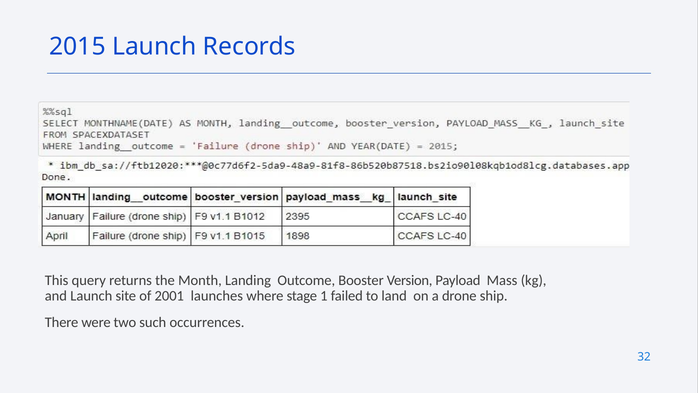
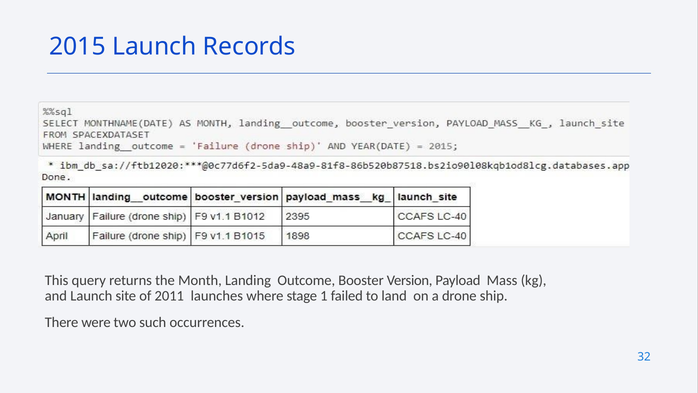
2001: 2001 -> 2011
